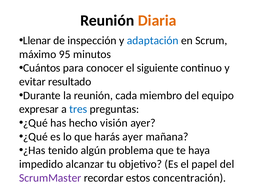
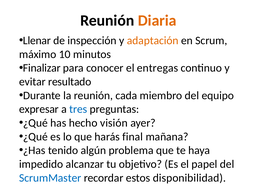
adaptación colour: blue -> orange
95: 95 -> 10
Cuántos: Cuántos -> Finalizar
siguiente: siguiente -> entregas
harás ayer: ayer -> final
ScrumMaster colour: purple -> blue
concentración: concentración -> disponibilidad
